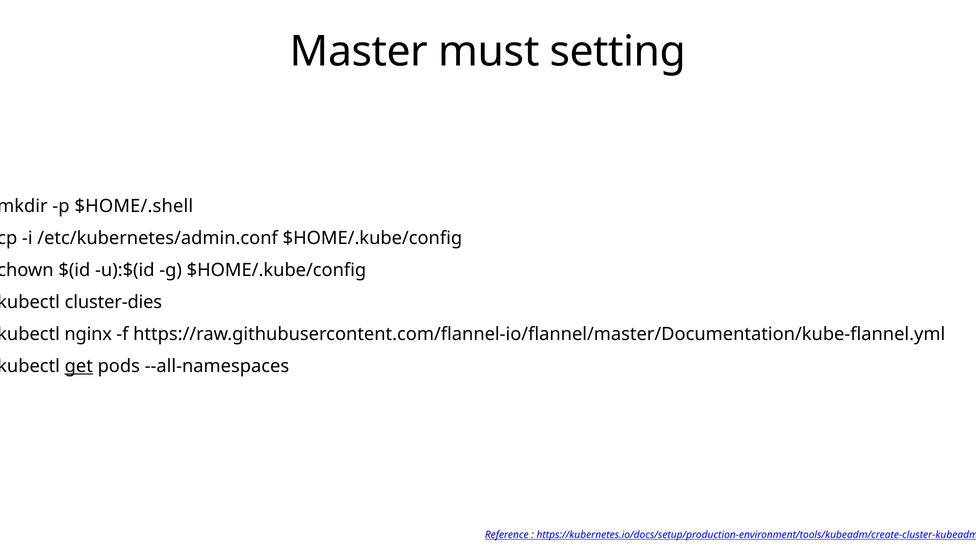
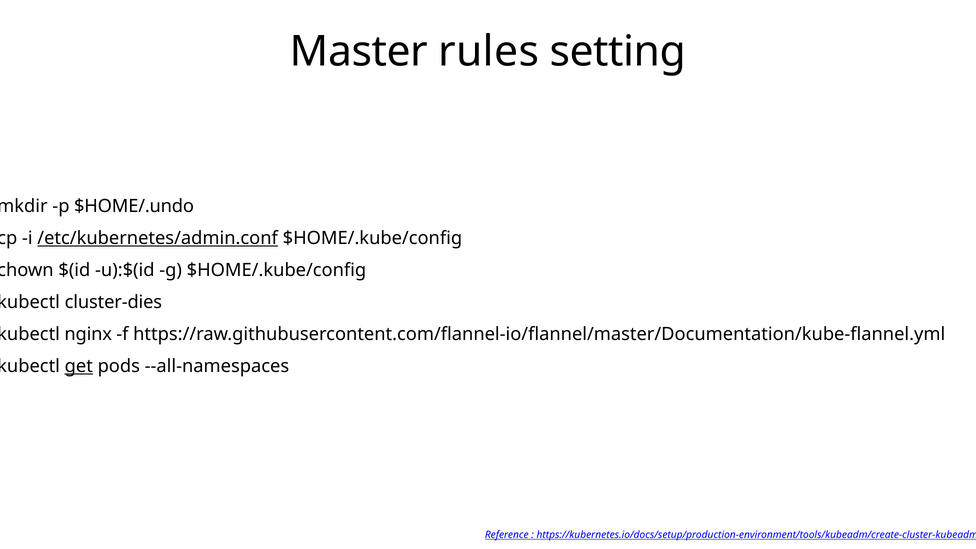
must: must -> rules
$HOME/.shell: $HOME/.shell -> $HOME/.undo
/etc/kubernetes/admin.conf underline: none -> present
